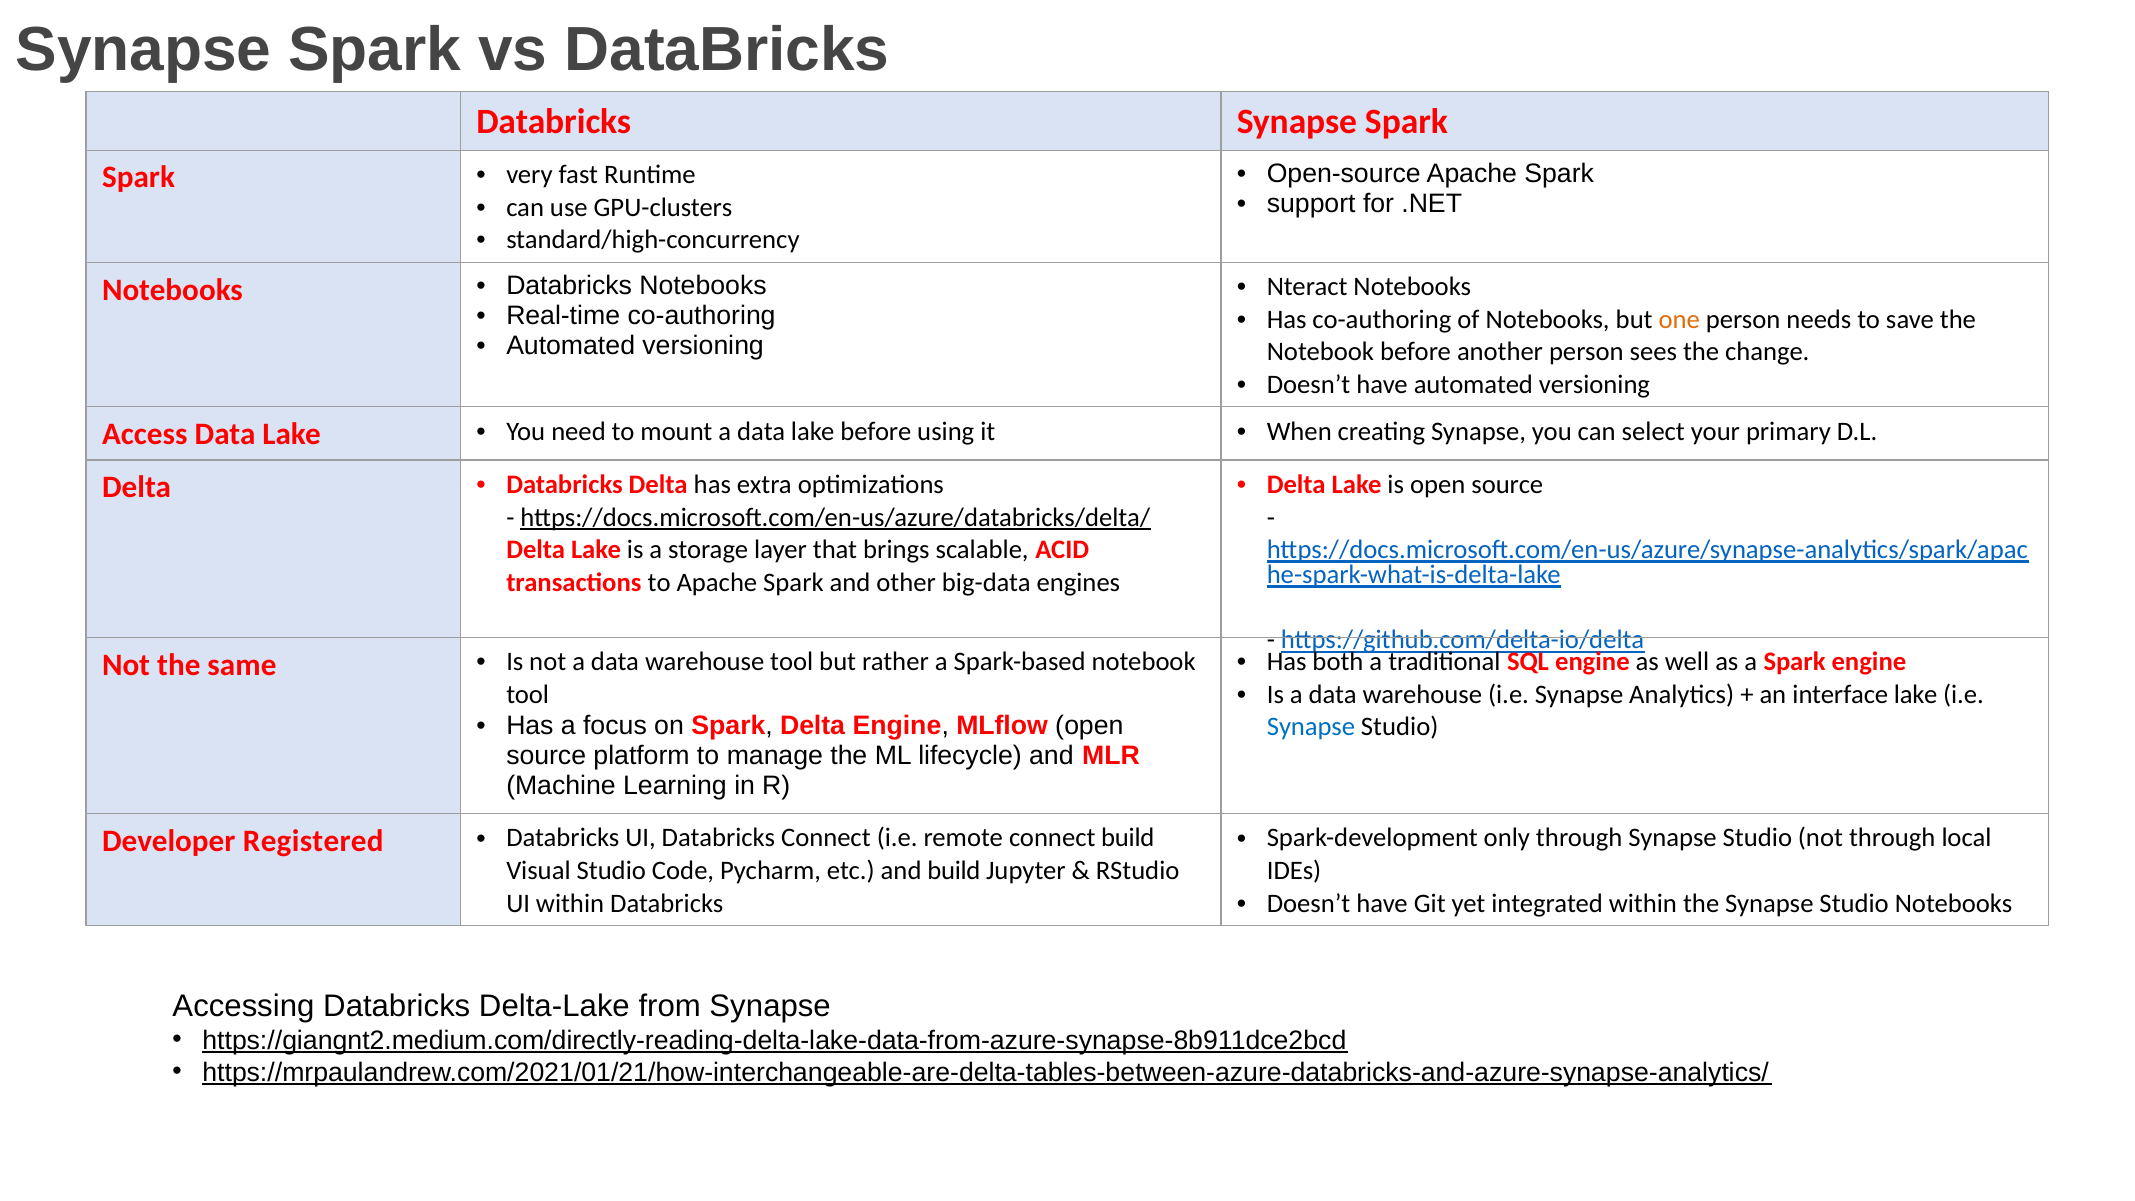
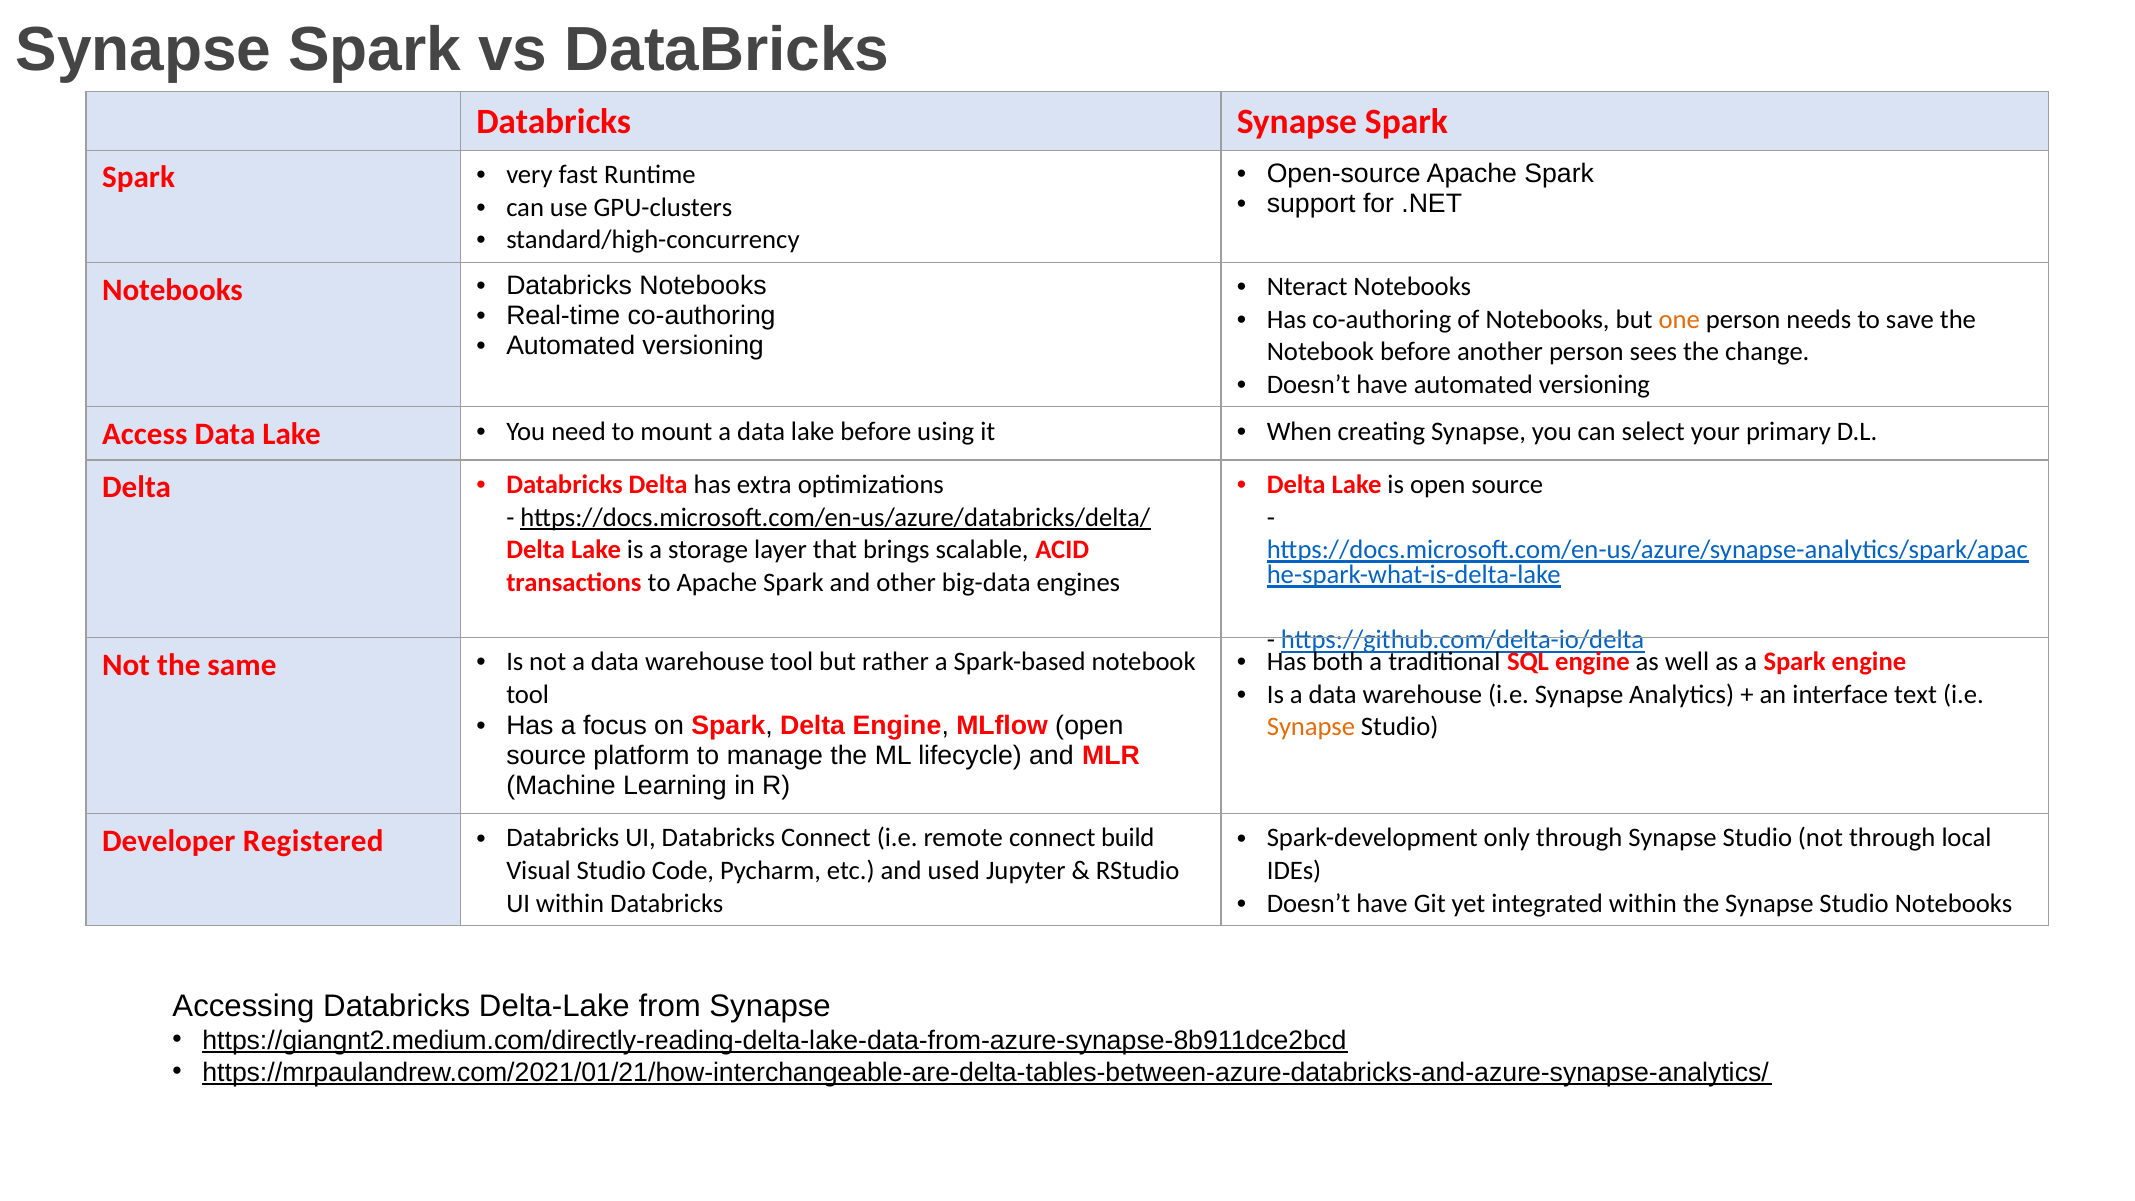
interface lake: lake -> text
Synapse at (1311, 727) colour: blue -> orange
and build: build -> used
